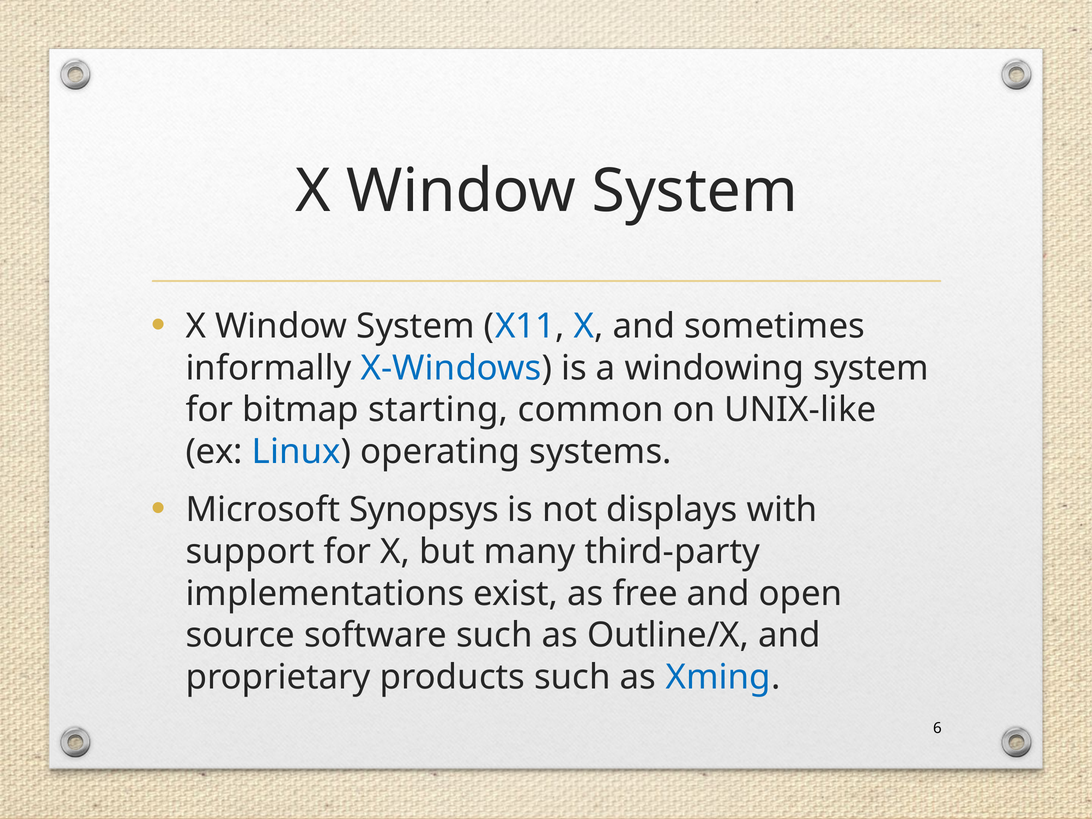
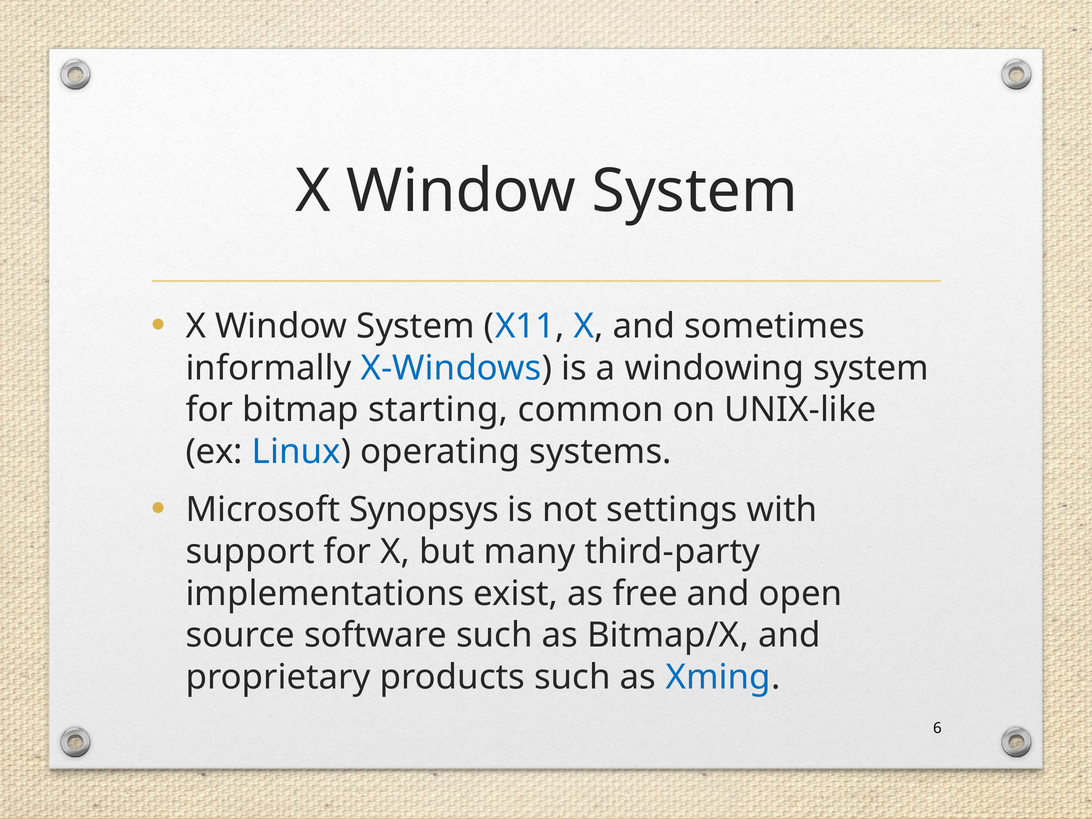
displays: displays -> settings
Outline/X: Outline/X -> Bitmap/X
